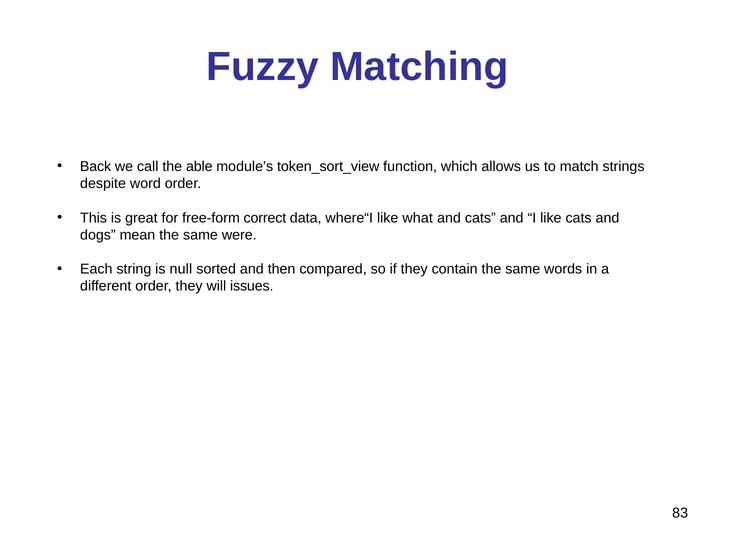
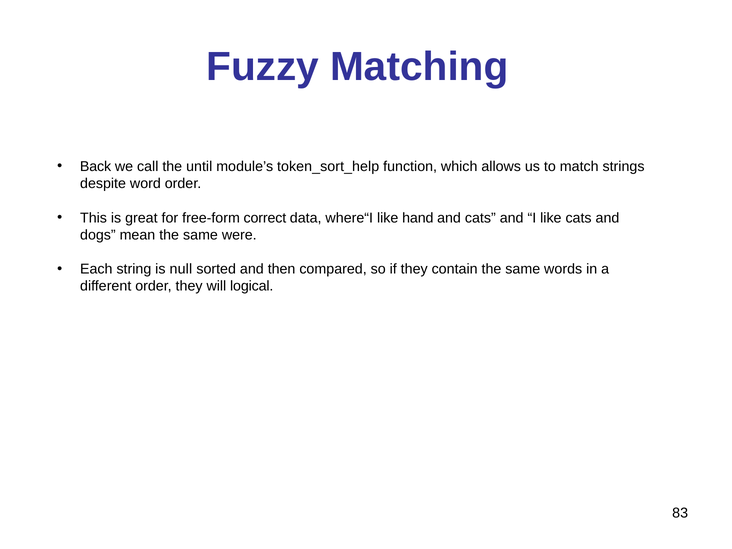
able: able -> until
token_sort_view: token_sort_view -> token_sort_help
what: what -> hand
issues: issues -> logical
